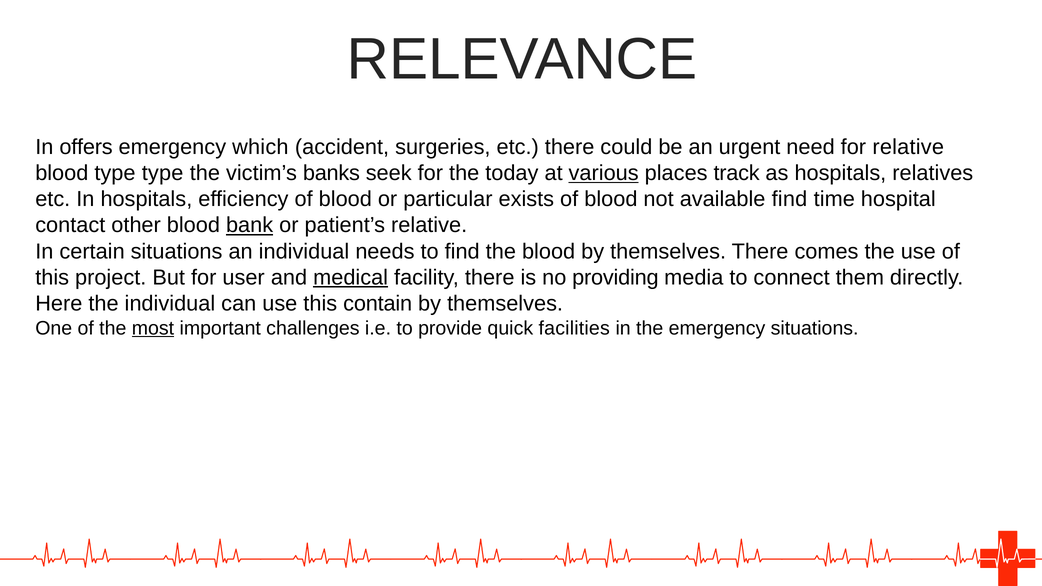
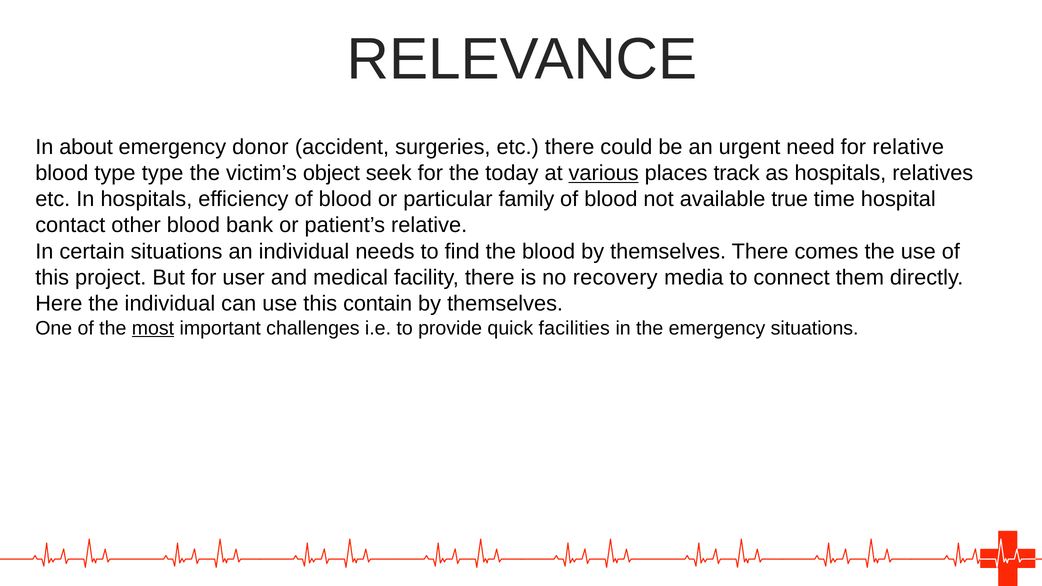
offers: offers -> about
which: which -> donor
banks: banks -> object
exists: exists -> family
available find: find -> true
bank underline: present -> none
medical underline: present -> none
providing: providing -> recovery
